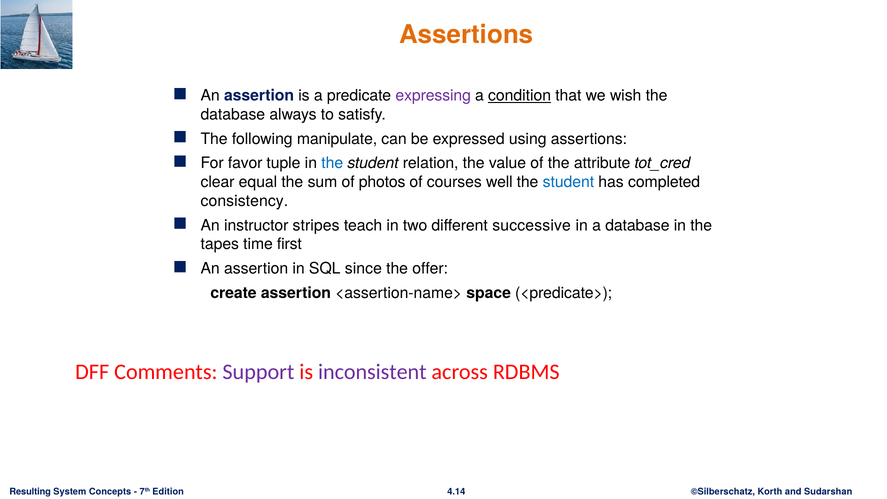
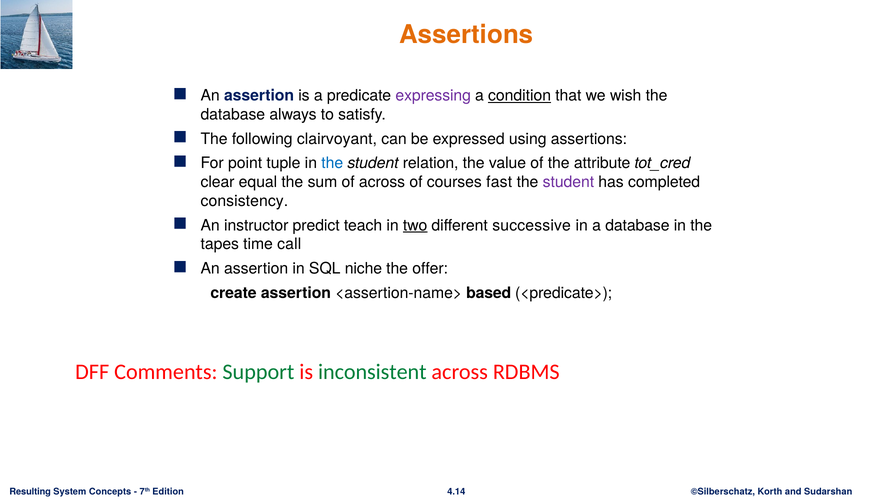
manipulate: manipulate -> clairvoyant
favor: favor -> point
of photos: photos -> across
well: well -> fast
student at (568, 182) colour: blue -> purple
stripes: stripes -> predict
two underline: none -> present
first: first -> call
since: since -> niche
space: space -> based
Support colour: purple -> green
inconsistent colour: purple -> green
